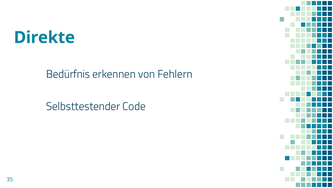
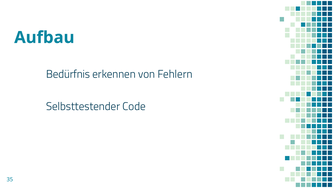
Direkte: Direkte -> Aufbau
